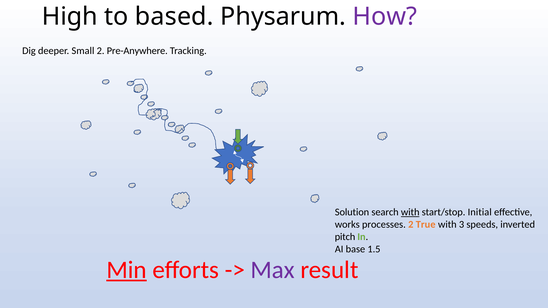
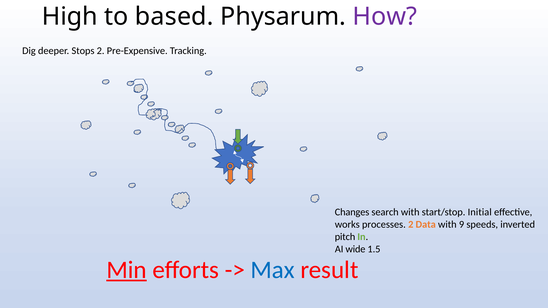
Small: Small -> Stops
Pre-Anywhere: Pre-Anywhere -> Pre-Expensive
Solution: Solution -> Changes
with at (410, 212) underline: present -> none
True: True -> Data
3: 3 -> 9
base: base -> wide
Max colour: purple -> blue
